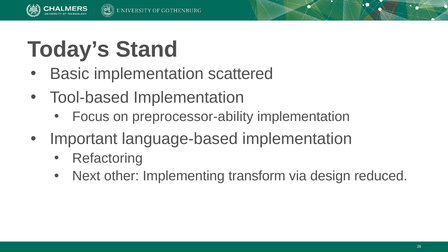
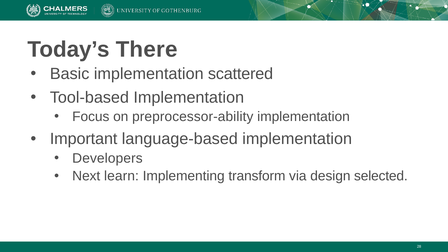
Stand: Stand -> There
Refactoring: Refactoring -> Developers
other: other -> learn
reduced: reduced -> selected
